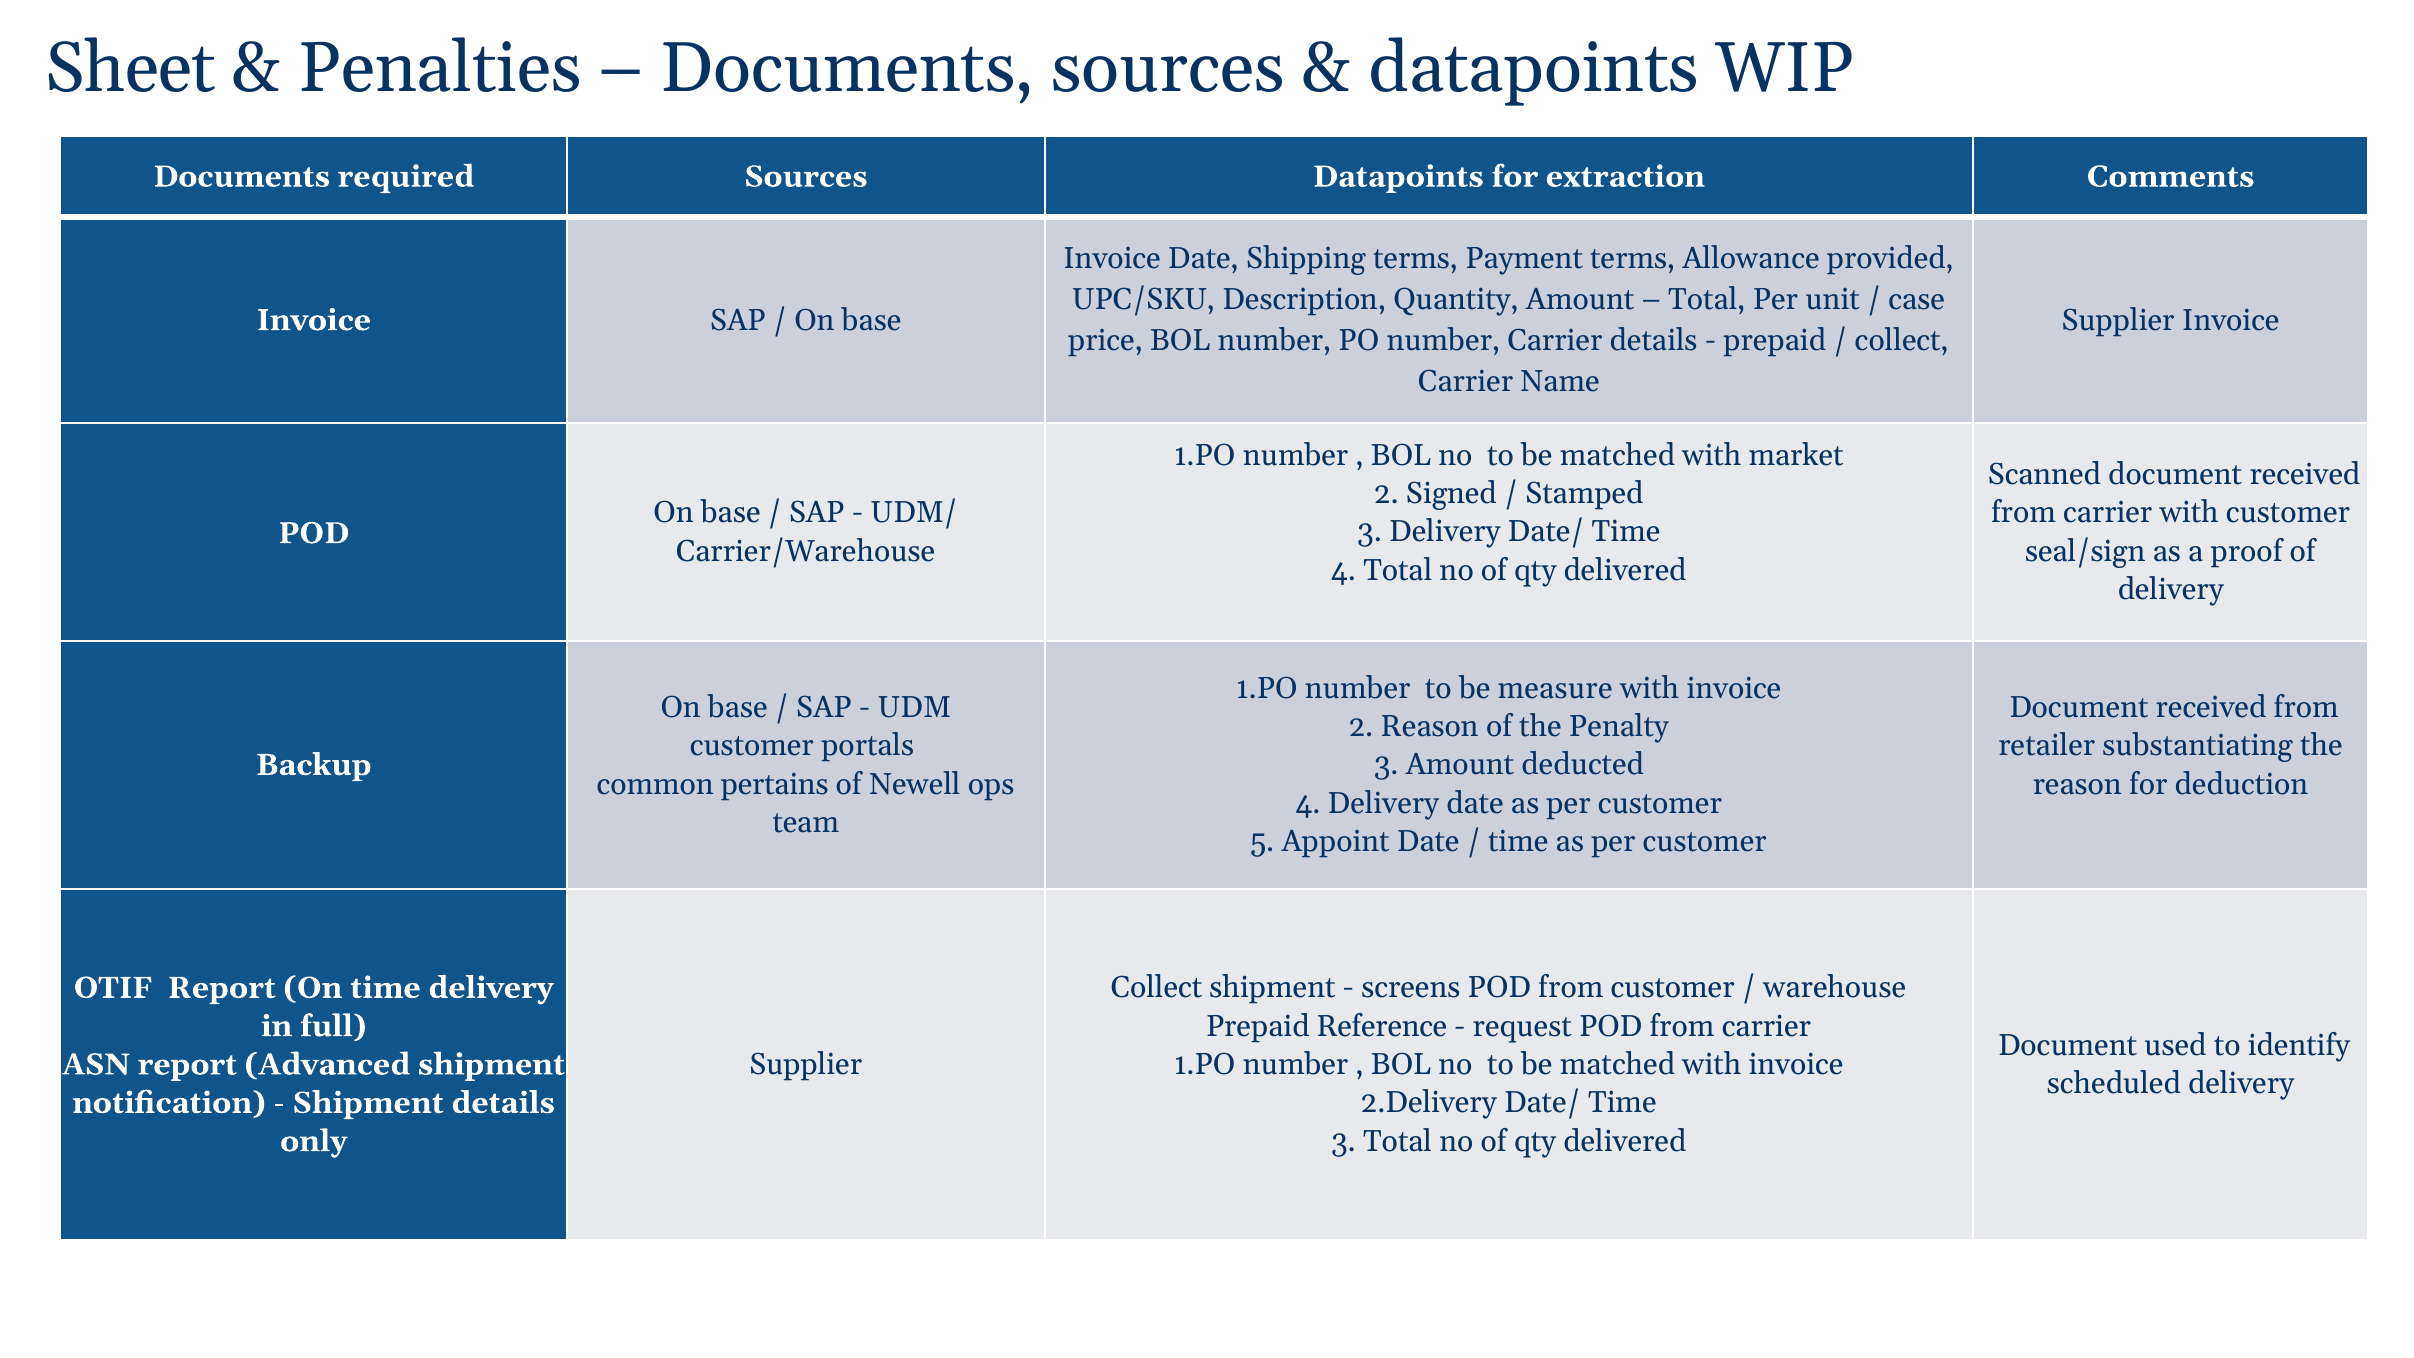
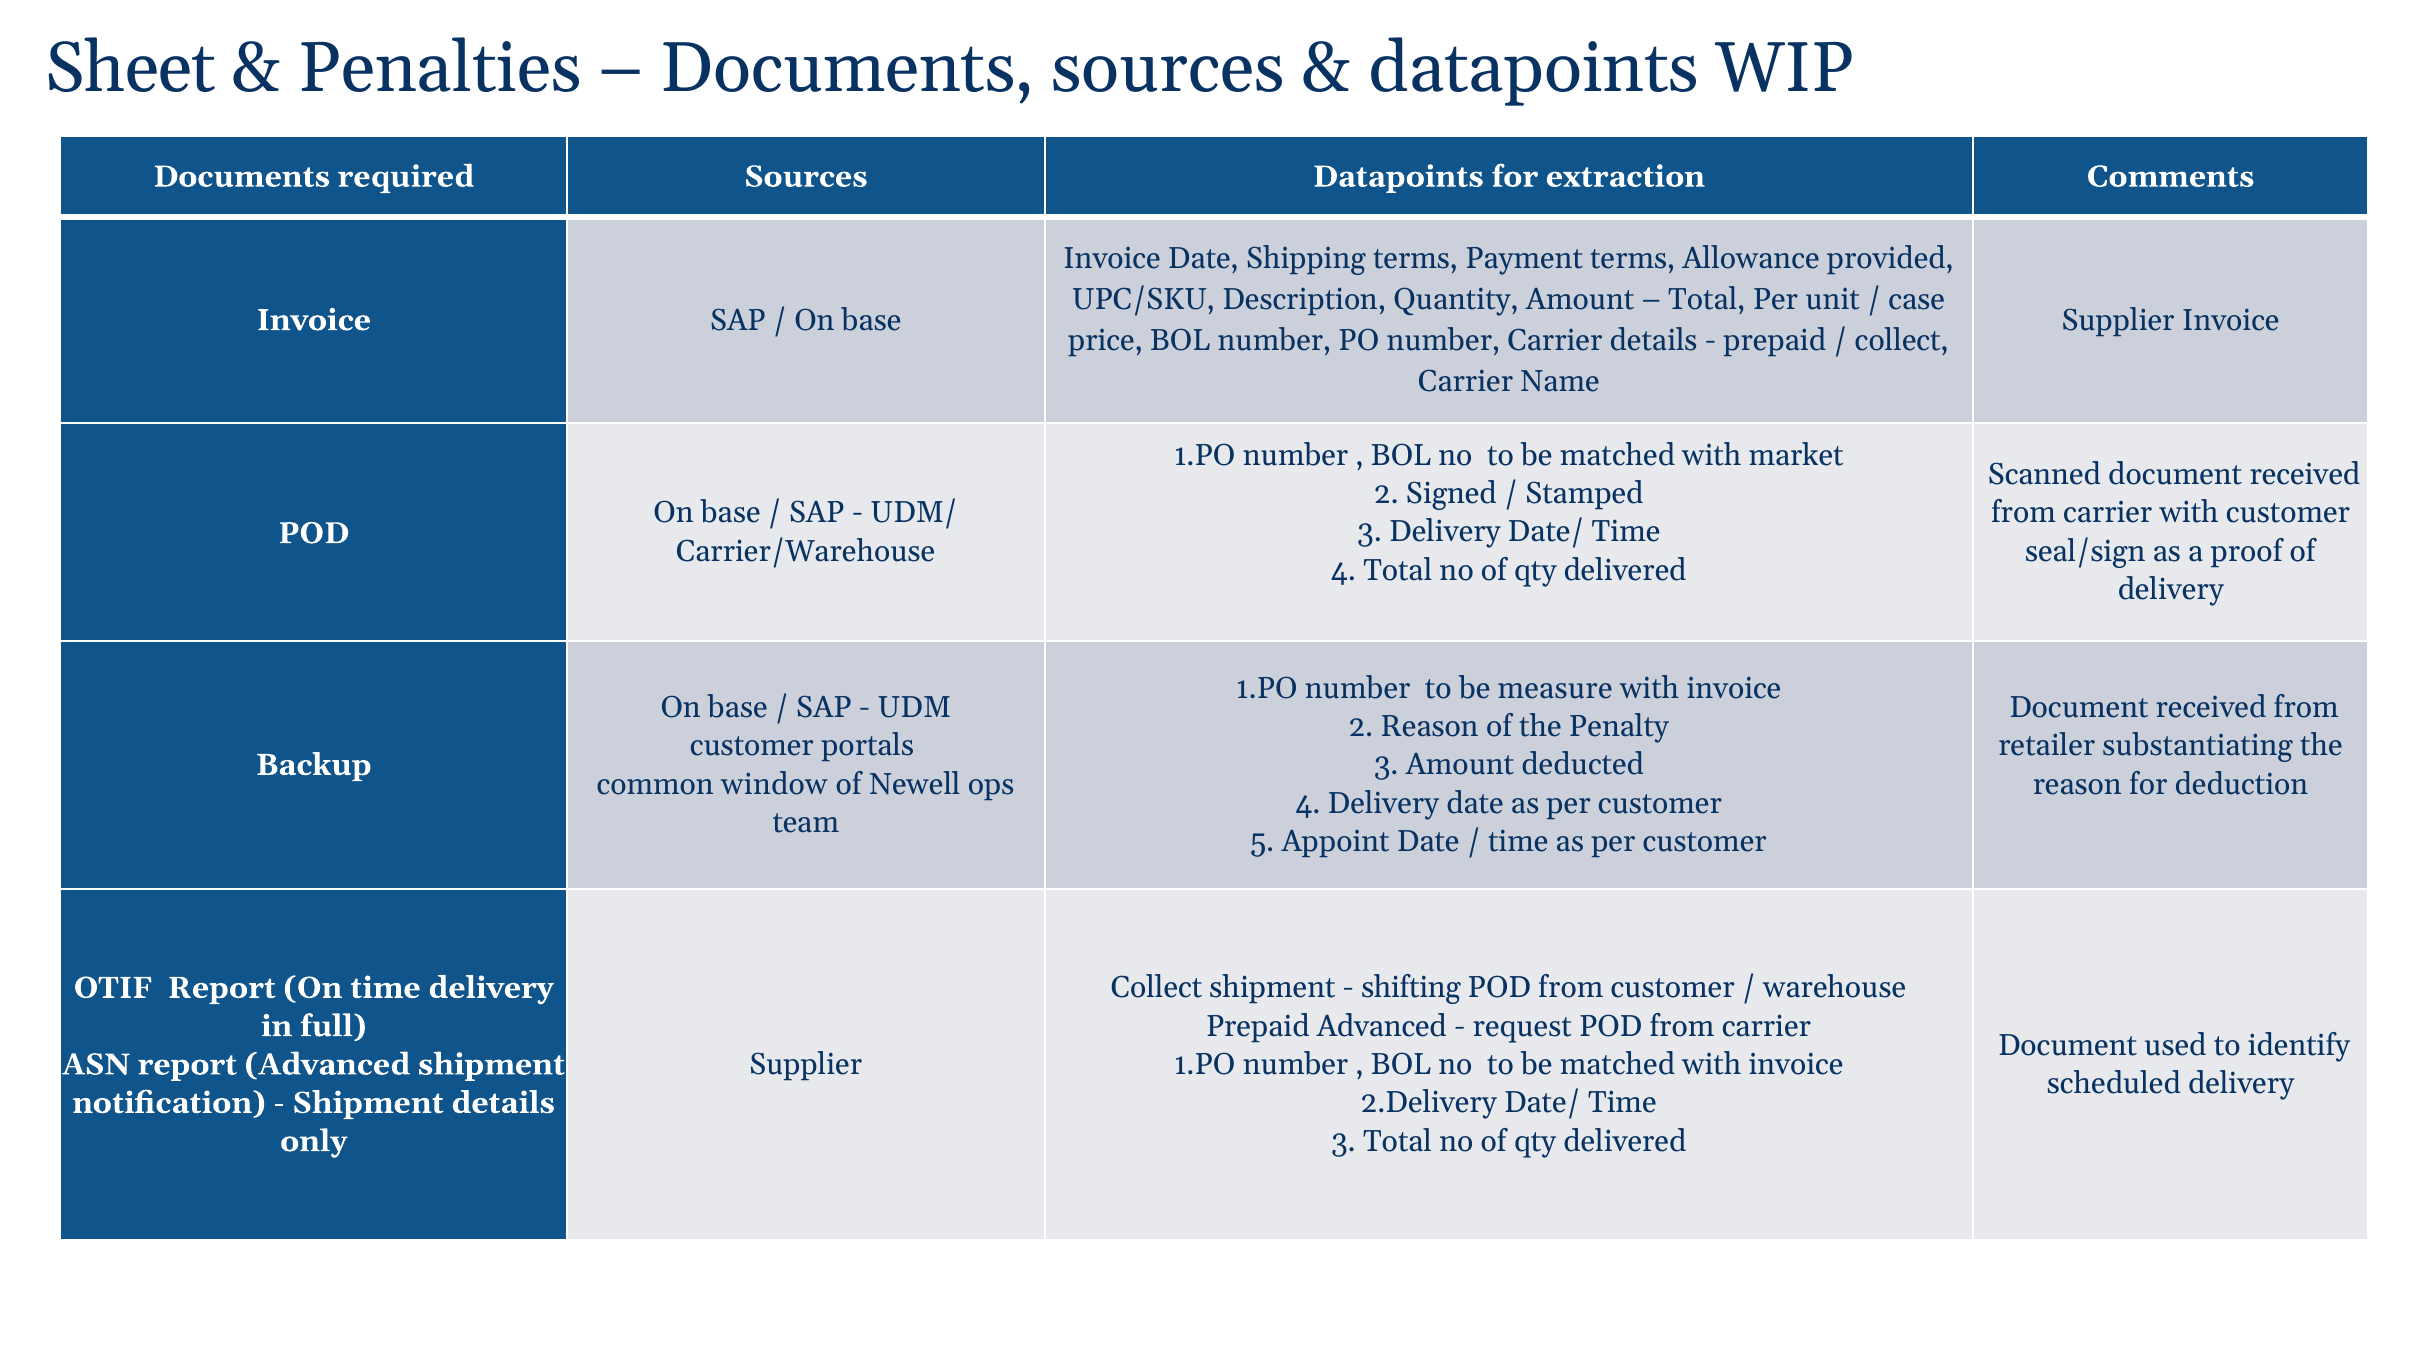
pertains: pertains -> window
screens: screens -> shifting
Prepaid Reference: Reference -> Advanced
